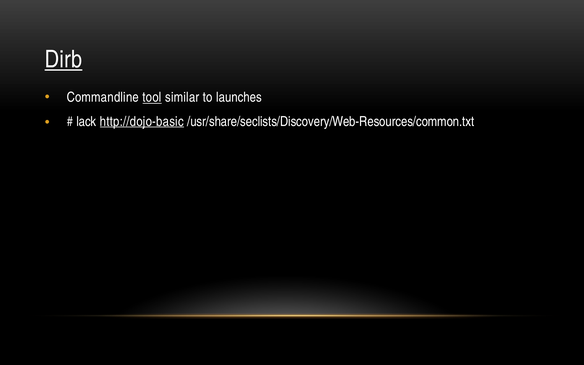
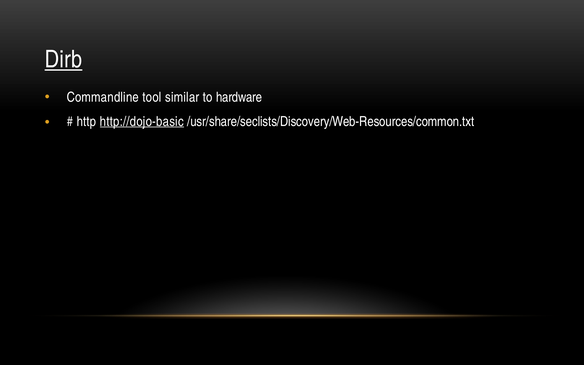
tool underline: present -> none
launches: launches -> hardware
lack: lack -> http
